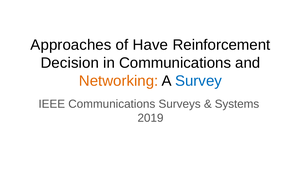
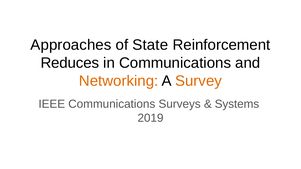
Have: Have -> State
Decision: Decision -> Reduces
Survey colour: blue -> orange
